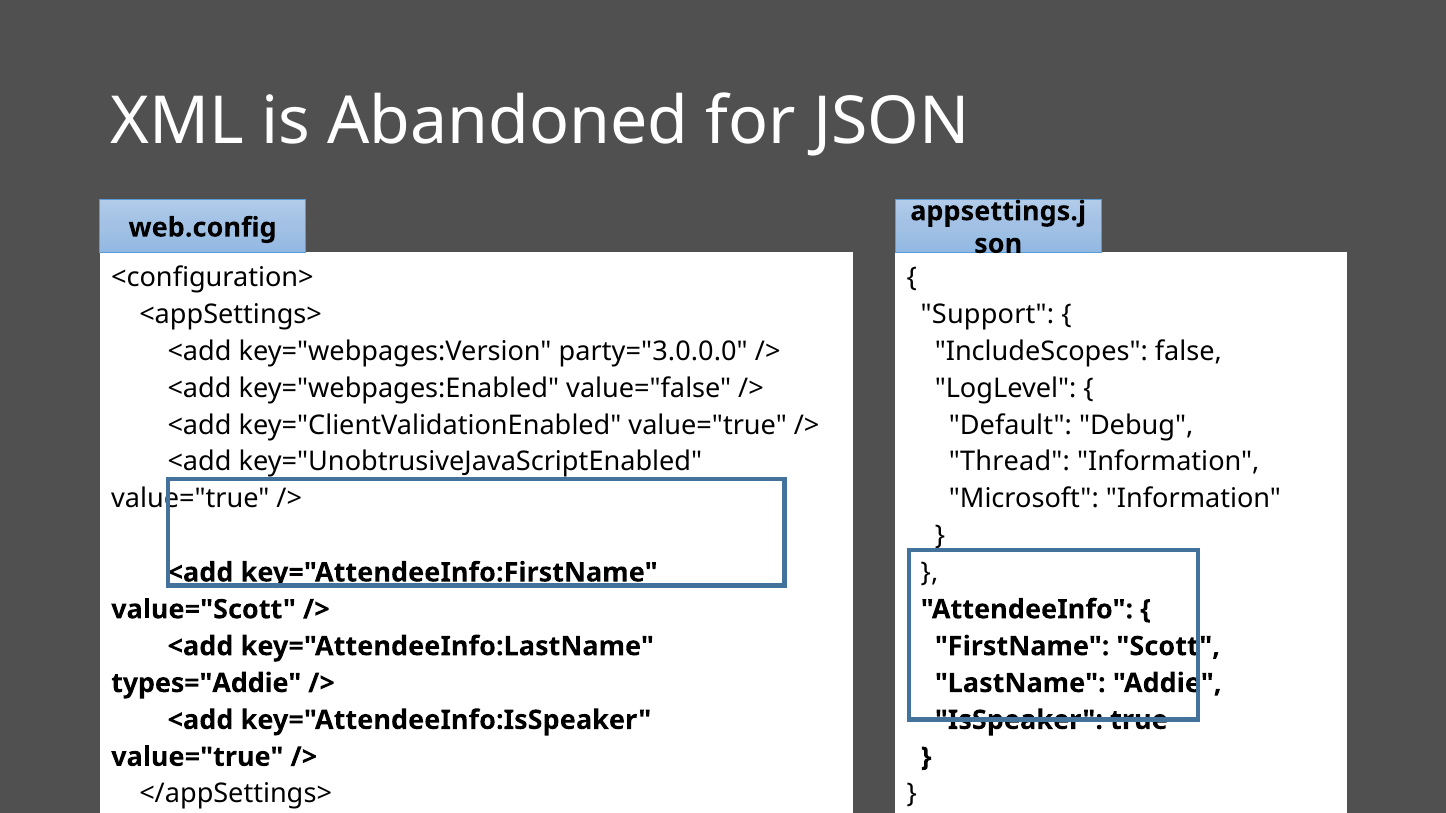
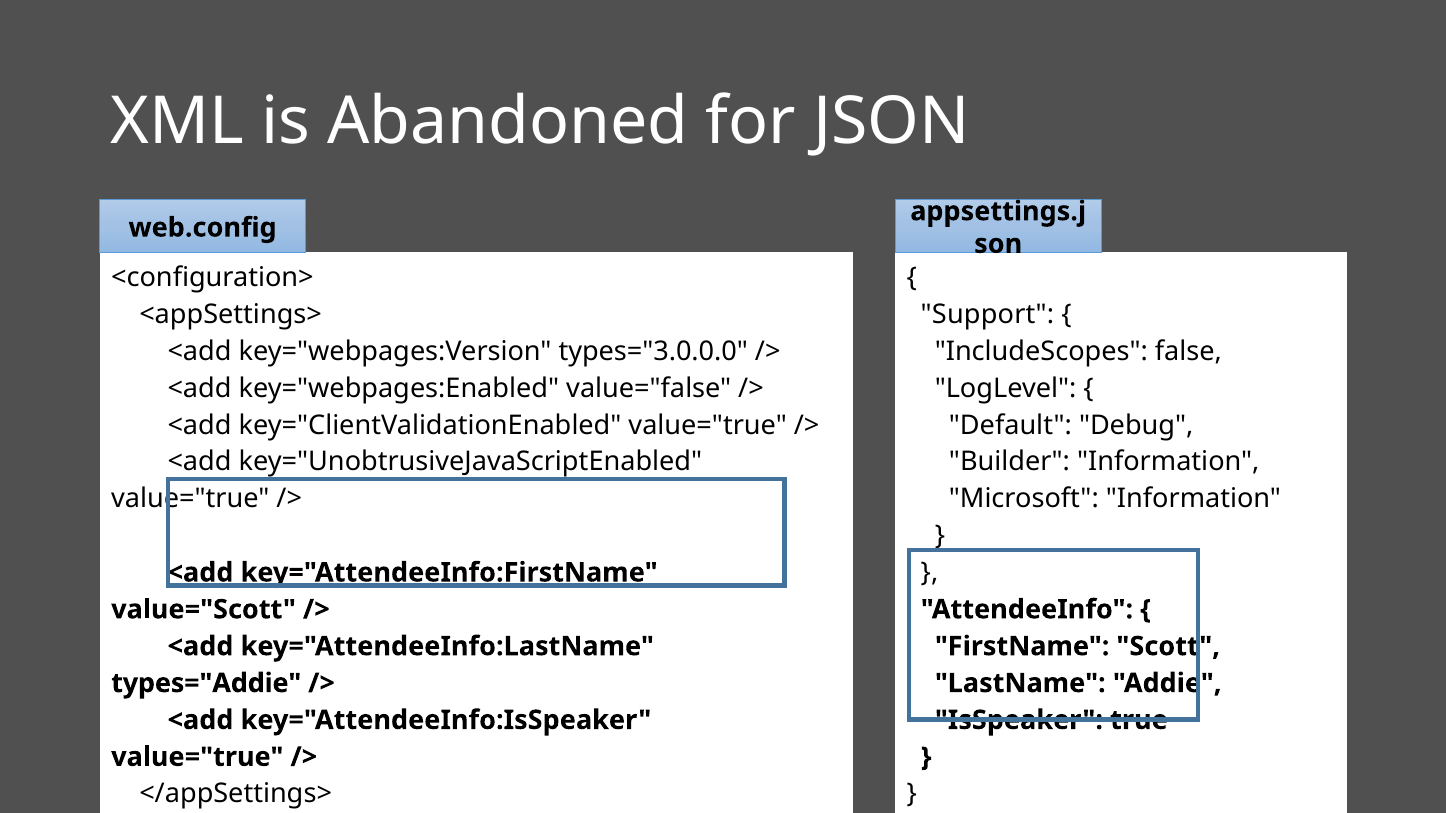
party="3.0.0.0: party="3.0.0.0 -> types="3.0.0.0
Thread: Thread -> Builder
